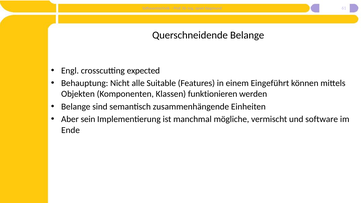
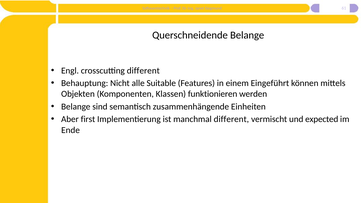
crosscutting expected: expected -> different
sein: sein -> first
manchmal mögliche: mögliche -> different
software: software -> expected
